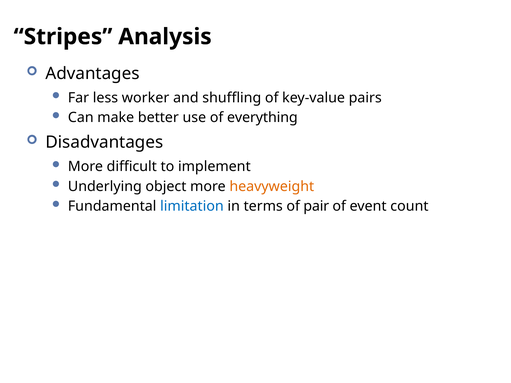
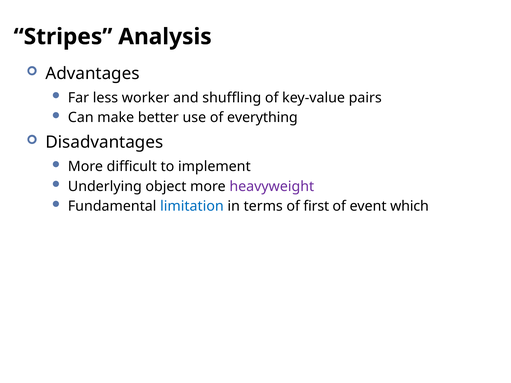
heavyweight colour: orange -> purple
pair: pair -> first
count: count -> which
